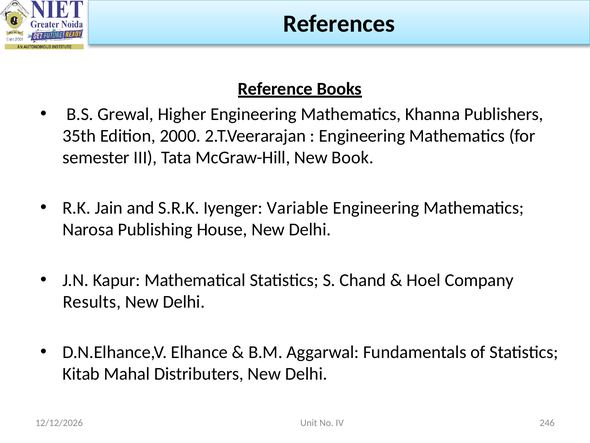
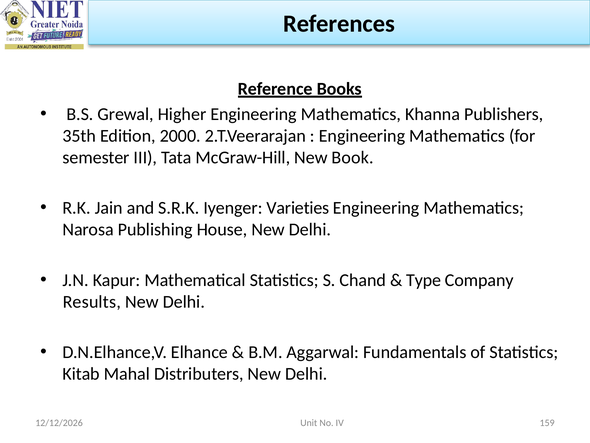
Variable: Variable -> Varieties
Hoel: Hoel -> Type
246: 246 -> 159
